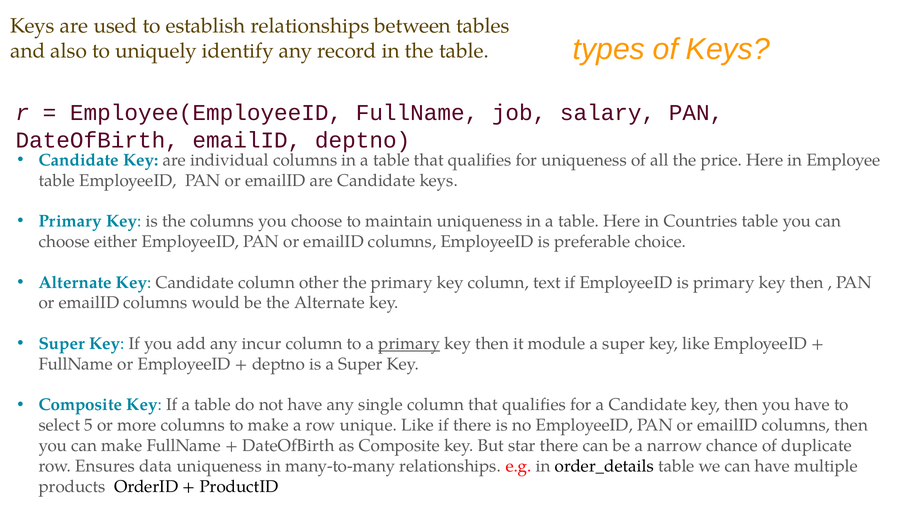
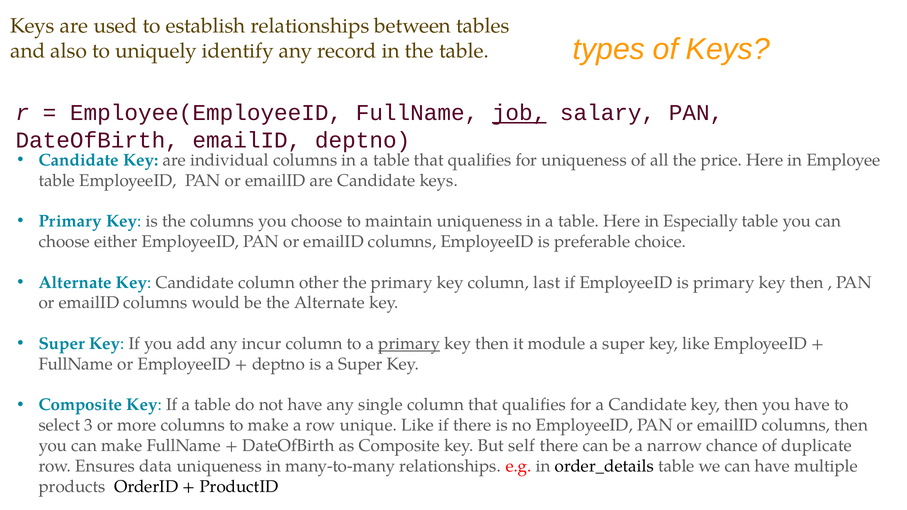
job underline: none -> present
Countries: Countries -> Especially
text: text -> last
5: 5 -> 3
star: star -> self
